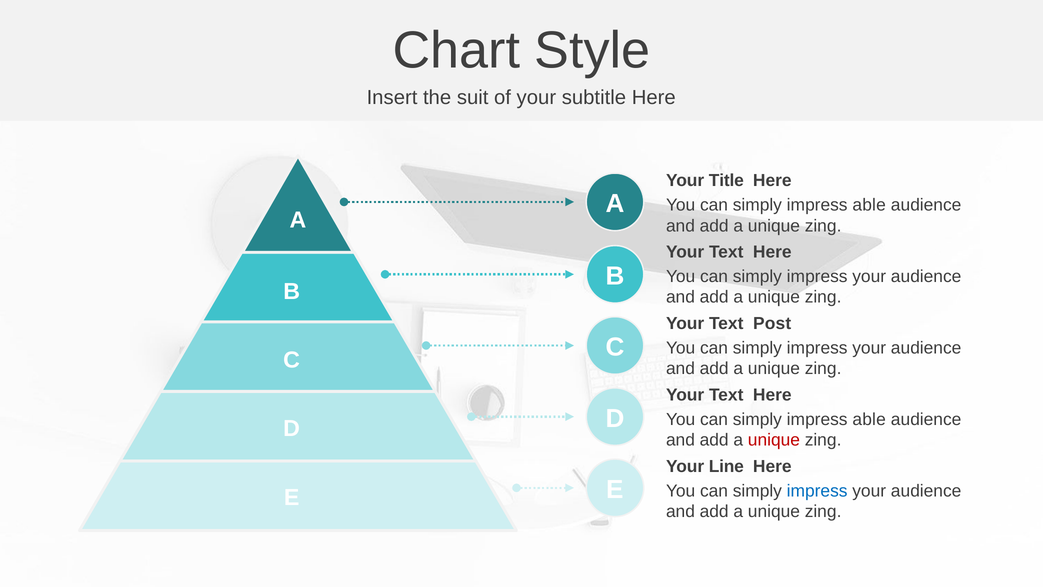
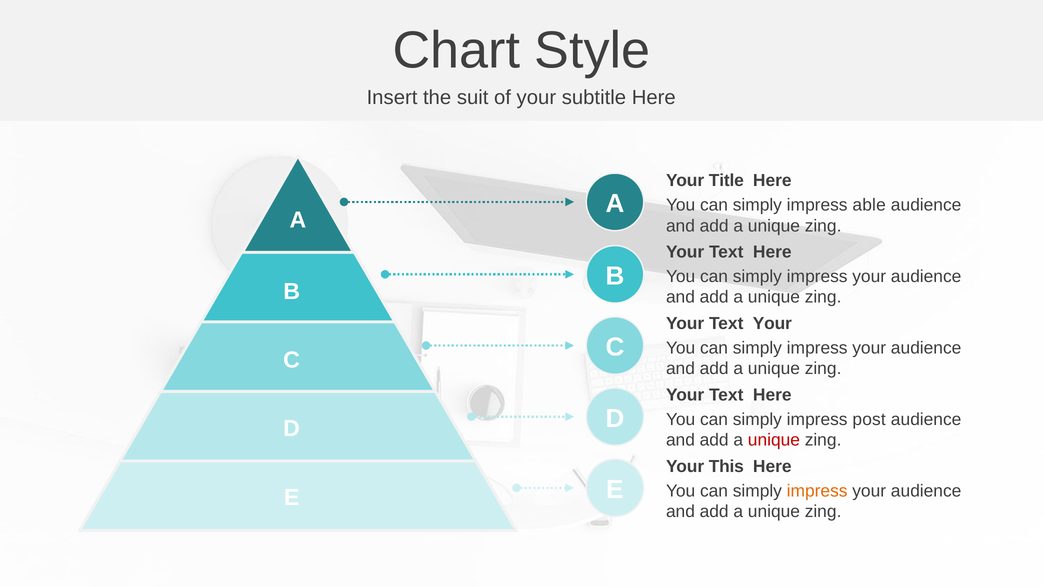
Text Post: Post -> Your
able at (869, 419): able -> post
Line: Line -> This
impress at (817, 491) colour: blue -> orange
